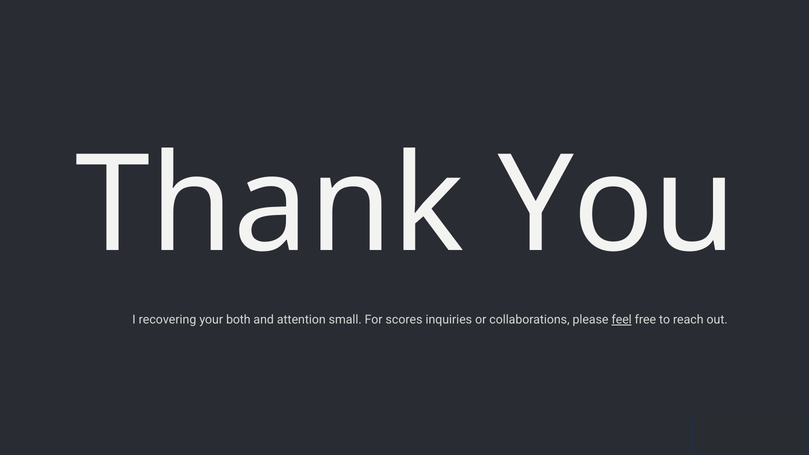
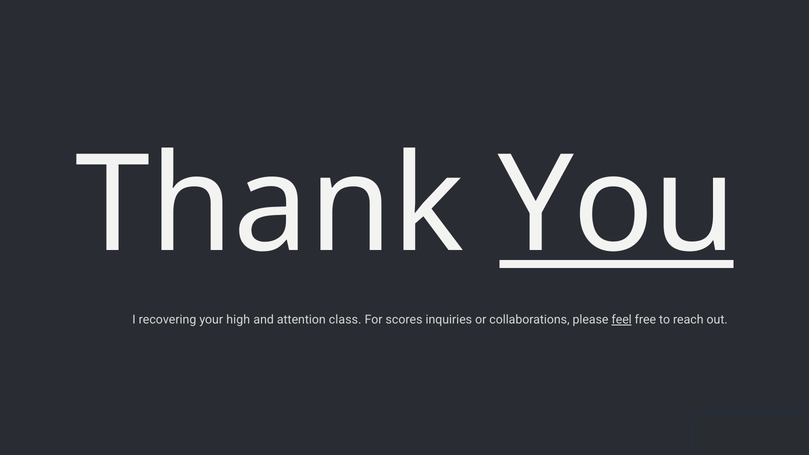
You underline: none -> present
both: both -> high
small: small -> class
